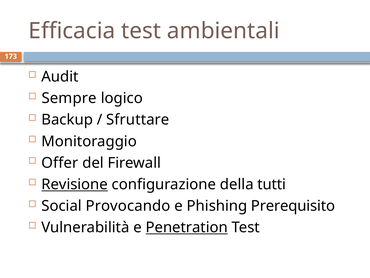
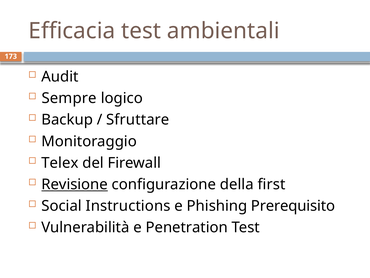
Offer: Offer -> Telex
tutti: tutti -> first
Provocando: Provocando -> Instructions
Penetration underline: present -> none
